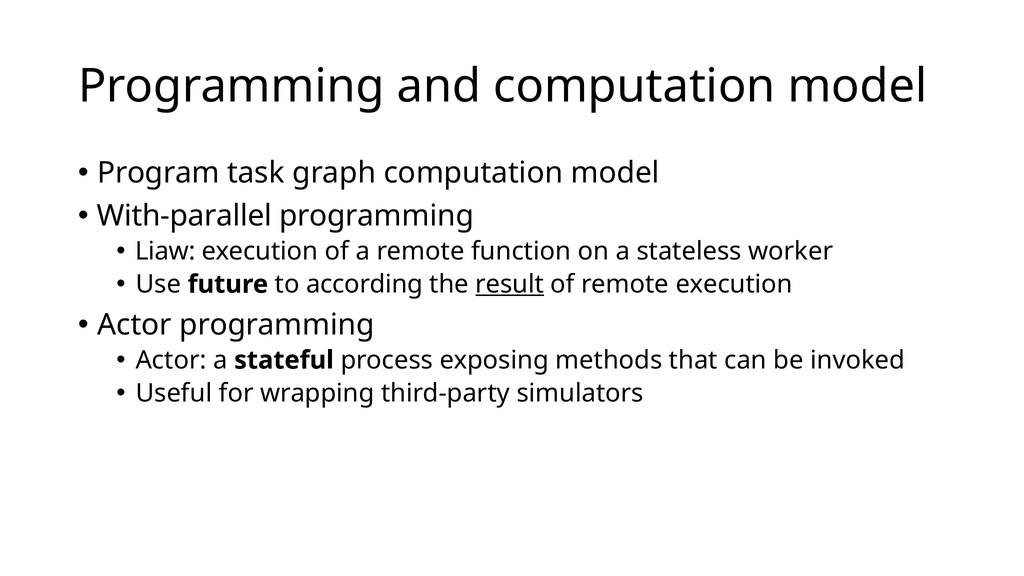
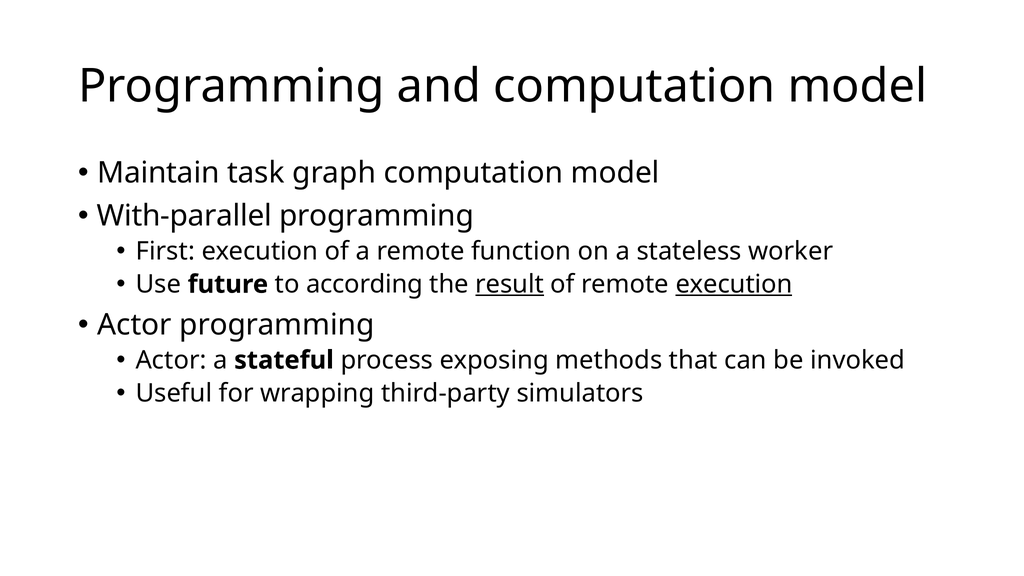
Program: Program -> Maintain
Liaw: Liaw -> First
execution at (734, 284) underline: none -> present
